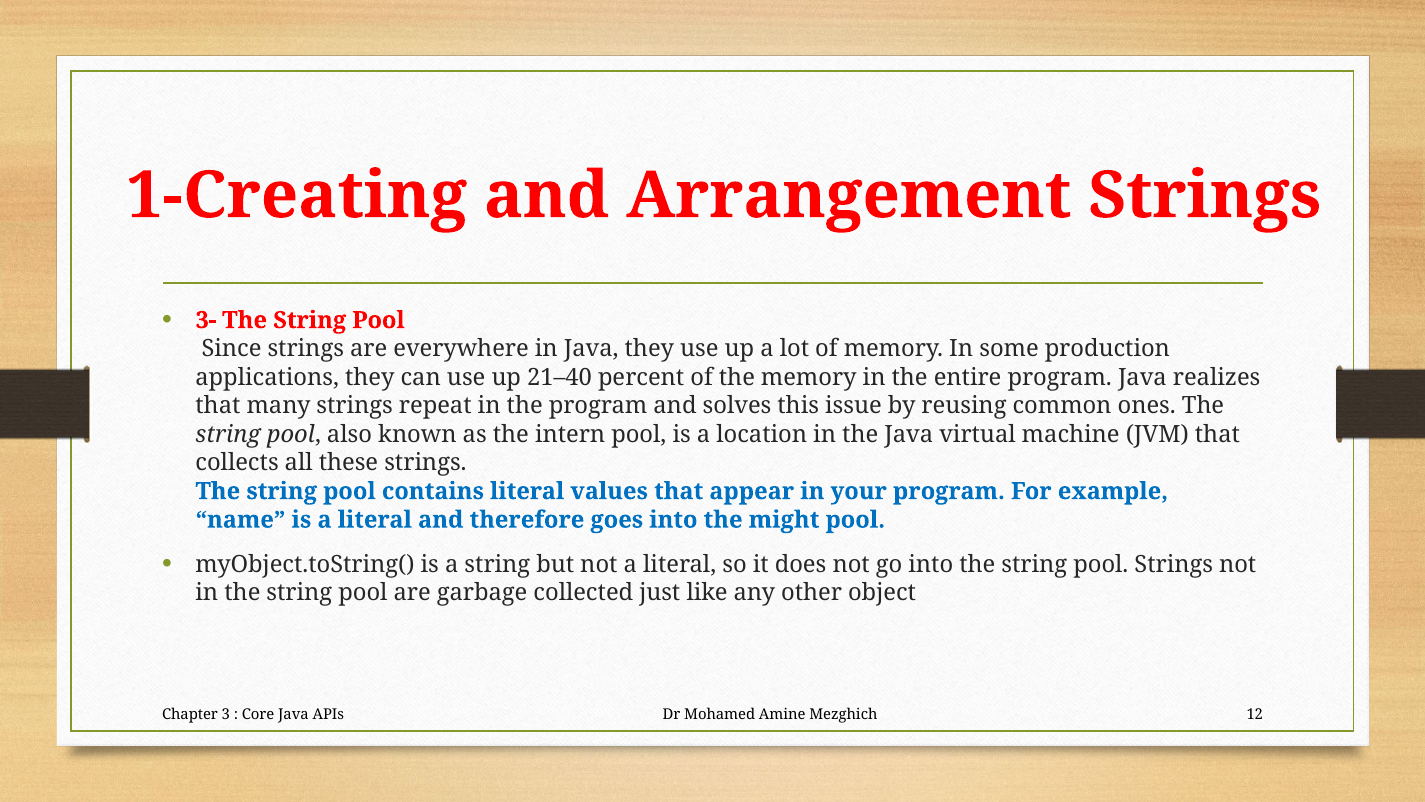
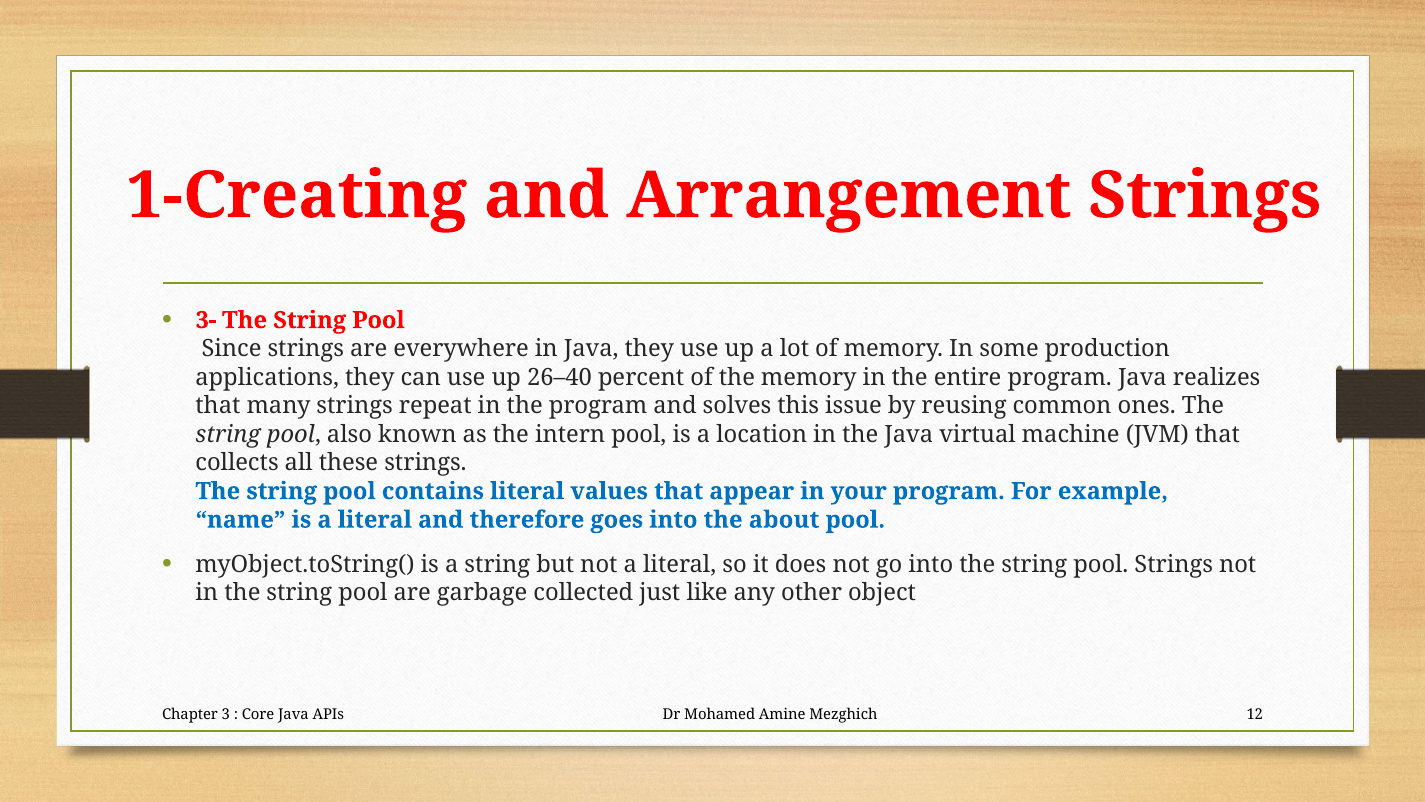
21–40: 21–40 -> 26–40
might: might -> about
